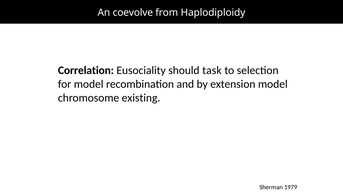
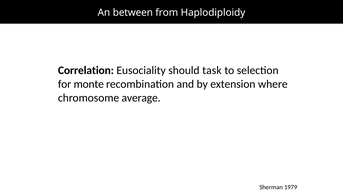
coevolve: coevolve -> between
for model: model -> monte
extension model: model -> where
existing: existing -> average
